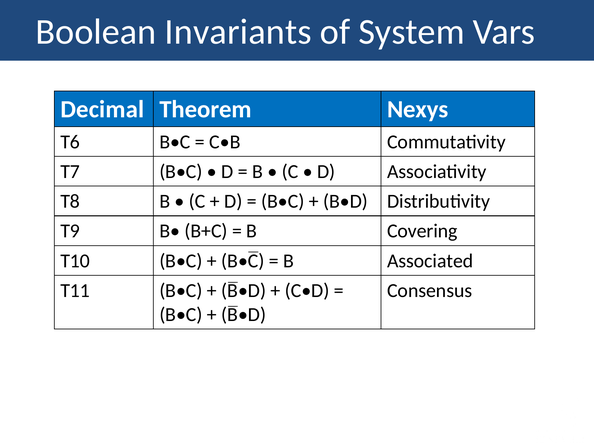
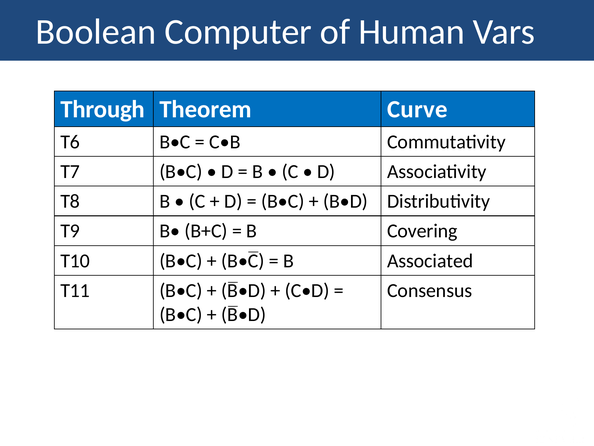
Boolean Invariants: Invariants -> Computer
System: System -> Human
Decimal: Decimal -> Through
Nexys: Nexys -> Curve
